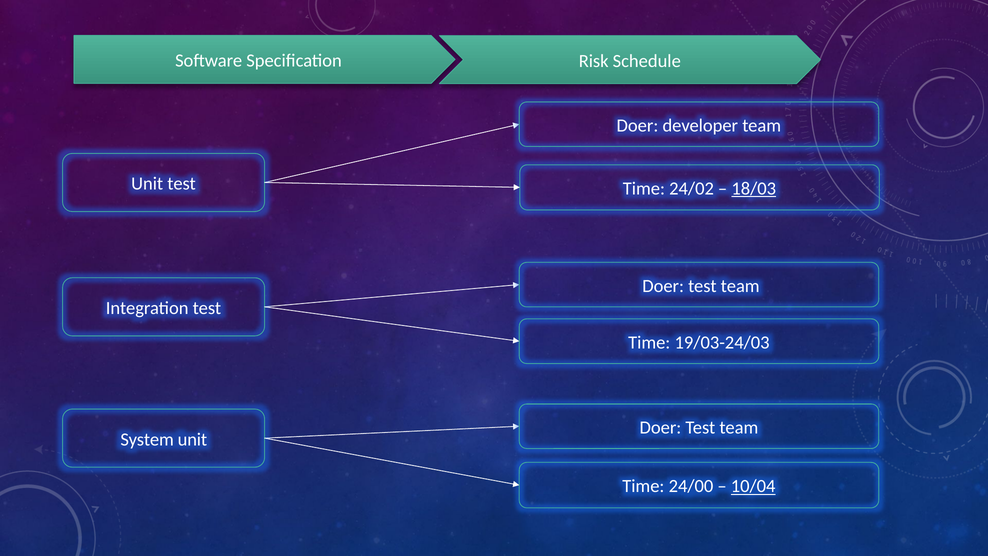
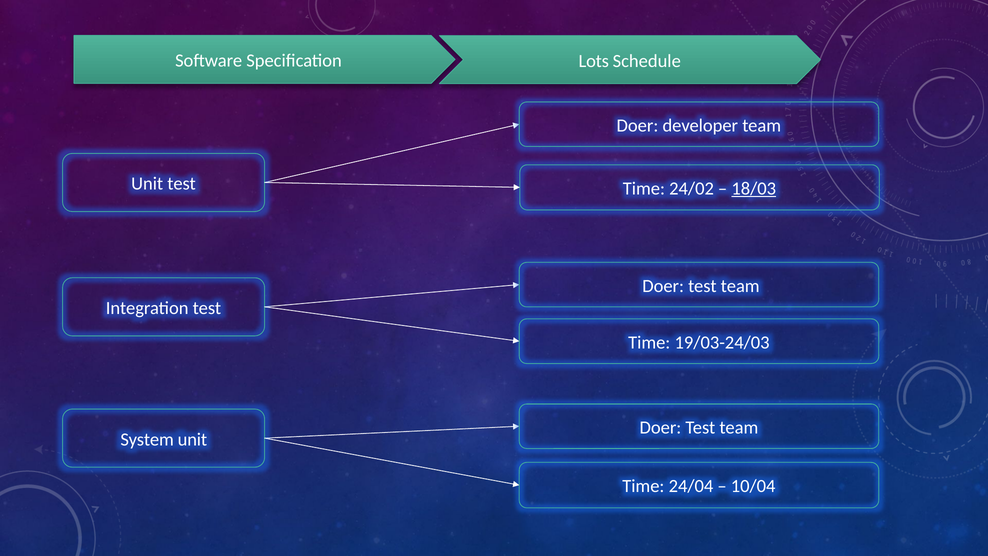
Risk: Risk -> Lots
24/00: 24/00 -> 24/04
10/04 underline: present -> none
